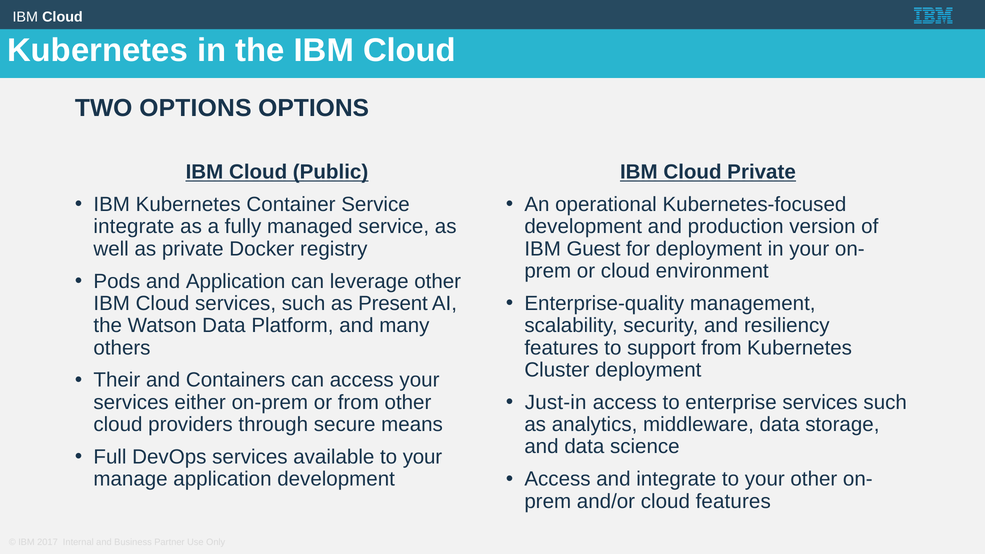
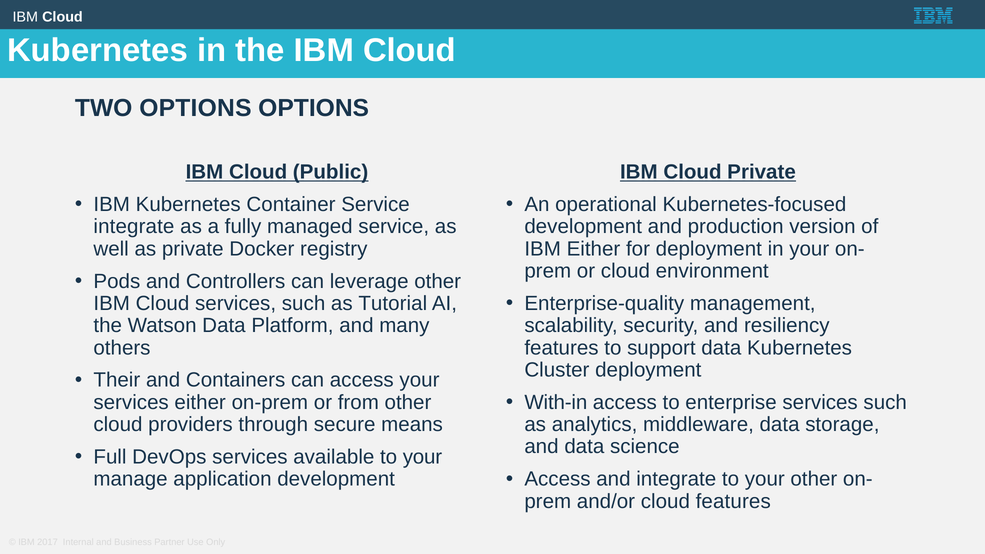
IBM Guest: Guest -> Either
and Application: Application -> Controllers
Present: Present -> Tutorial
support from: from -> data
Just-in: Just-in -> With-in
